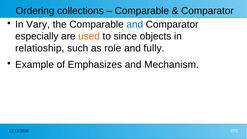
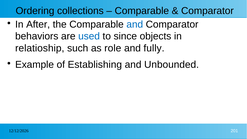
Vary: Vary -> After
especially: especially -> behaviors
used colour: orange -> blue
Emphasizes: Emphasizes -> Establishing
Mechanism: Mechanism -> Unbounded
